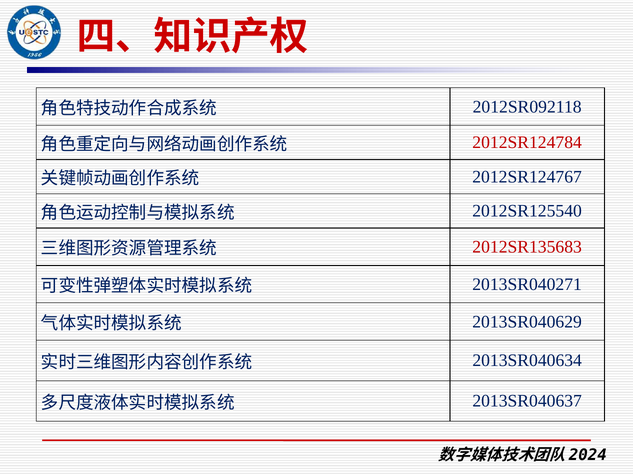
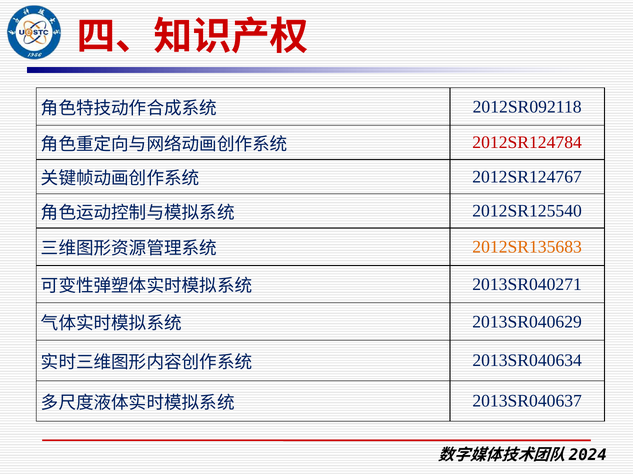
2012SR135683 colour: red -> orange
